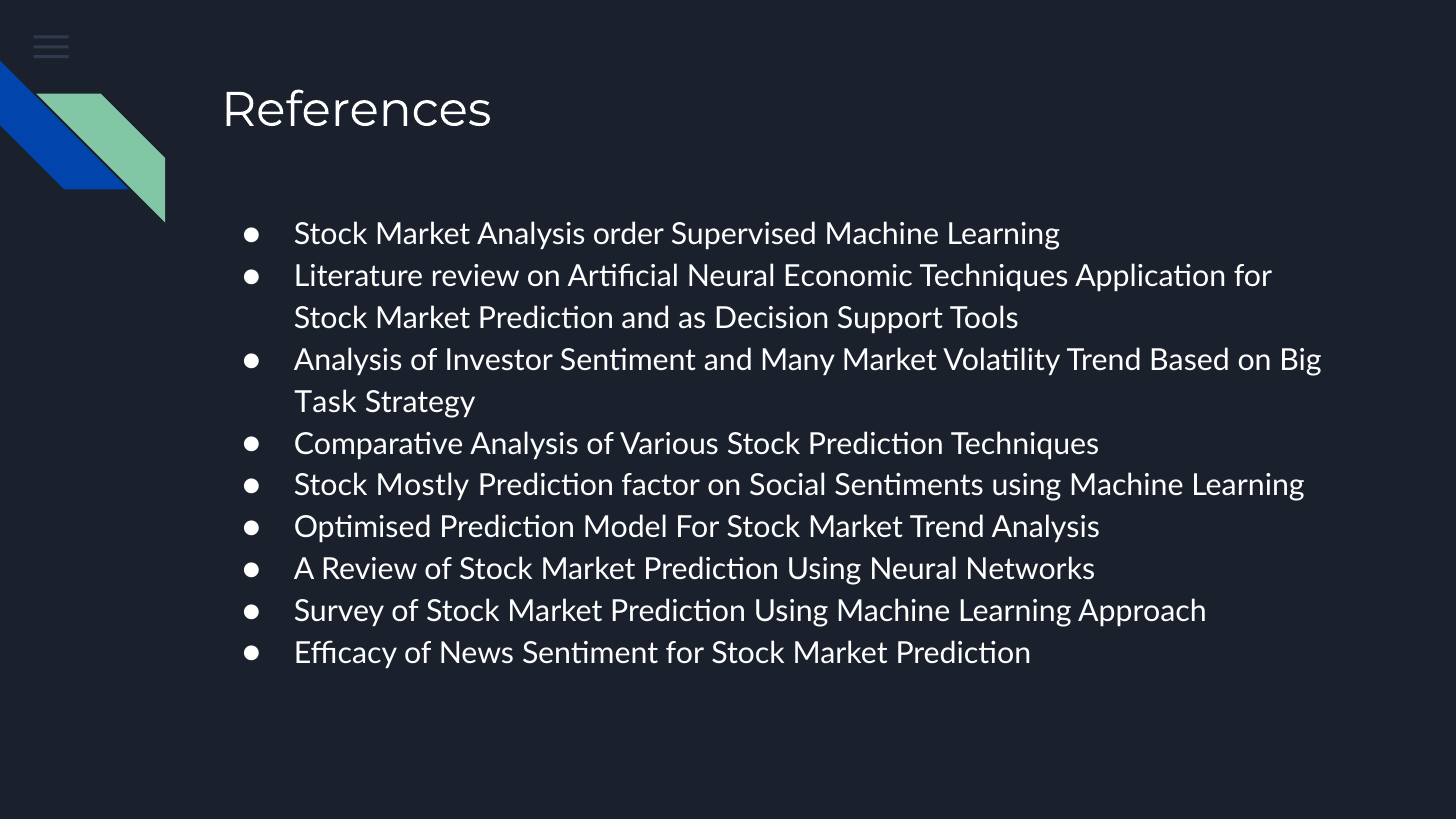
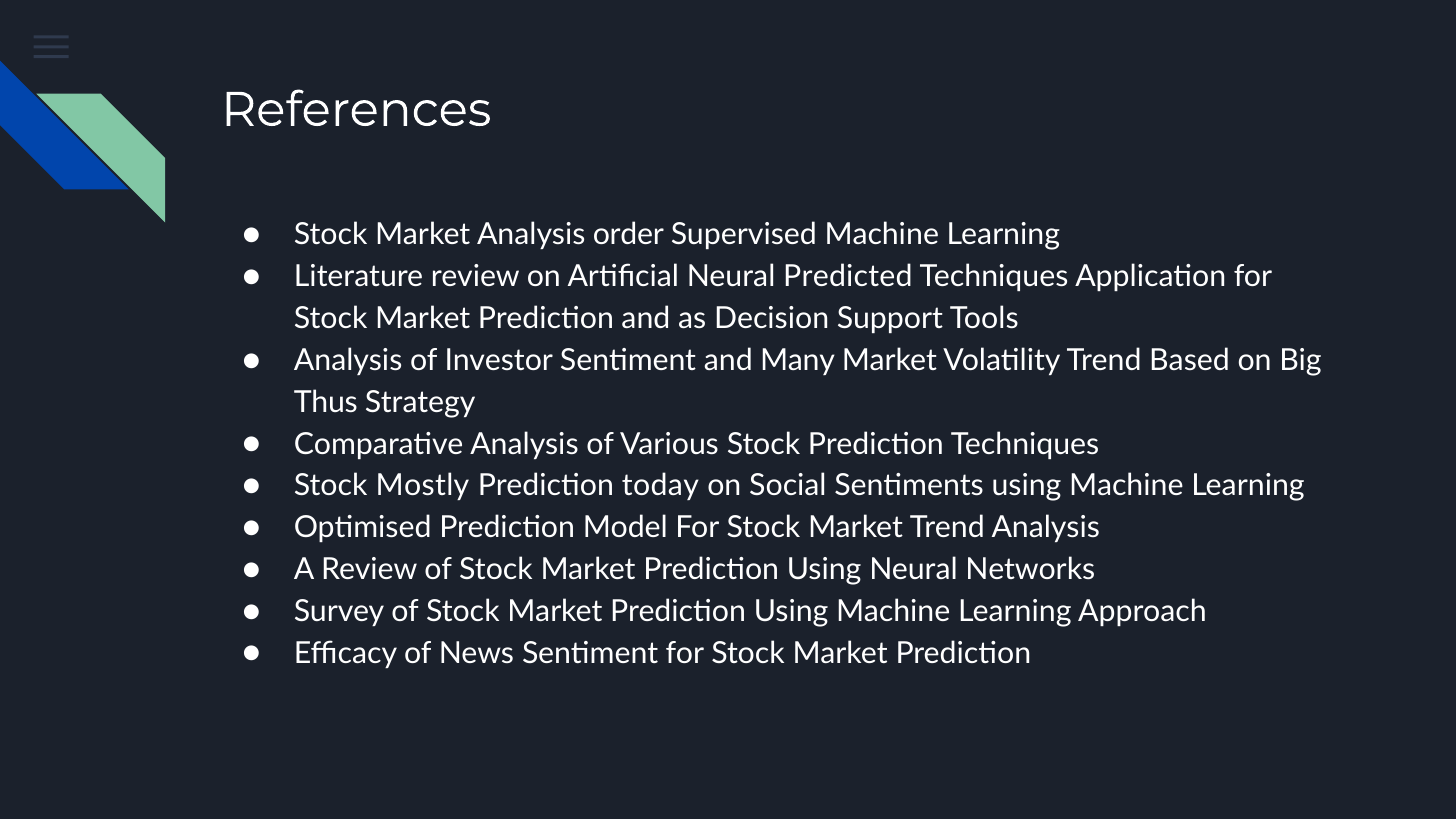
Economic: Economic -> Predicted
Task: Task -> Thus
factor: factor -> today
